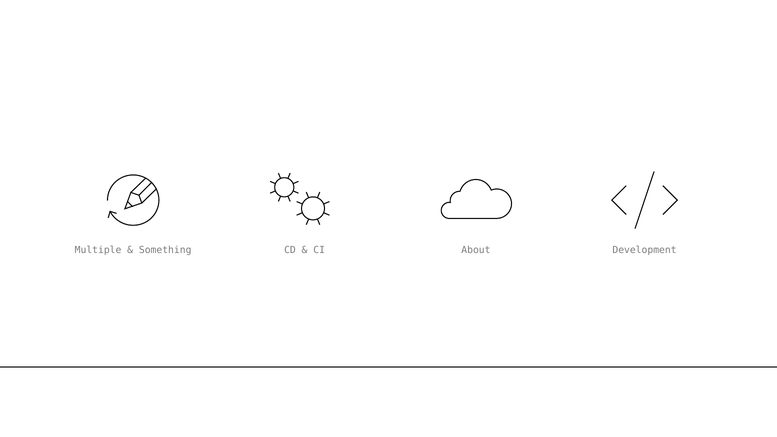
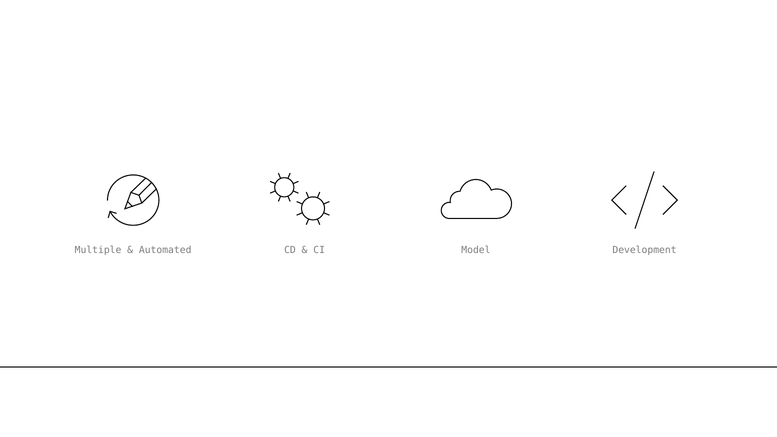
Something: Something -> Automated
About: About -> Model
